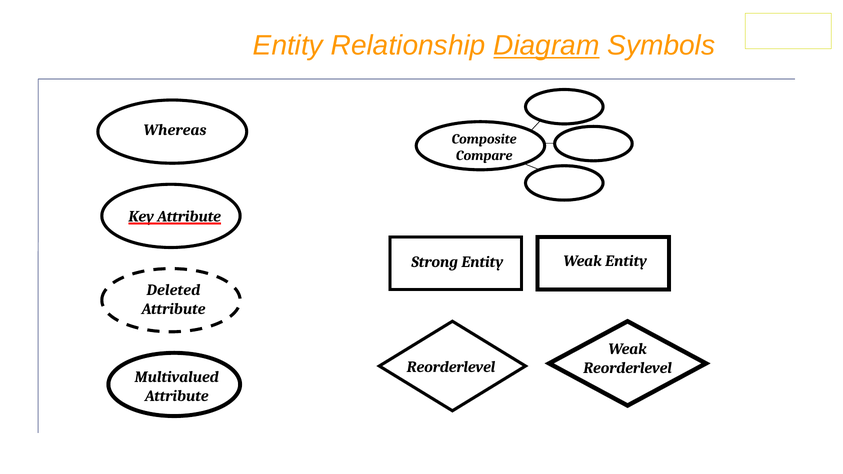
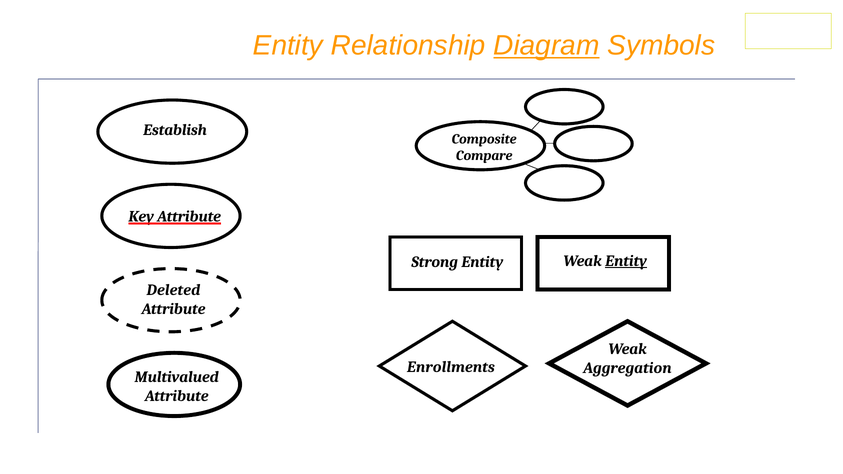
Whereas: Whereas -> Establish
Entity at (626, 261) underline: none -> present
Reorderlevel at (451, 367): Reorderlevel -> Enrollments
Reorderlevel at (628, 368): Reorderlevel -> Aggregation
